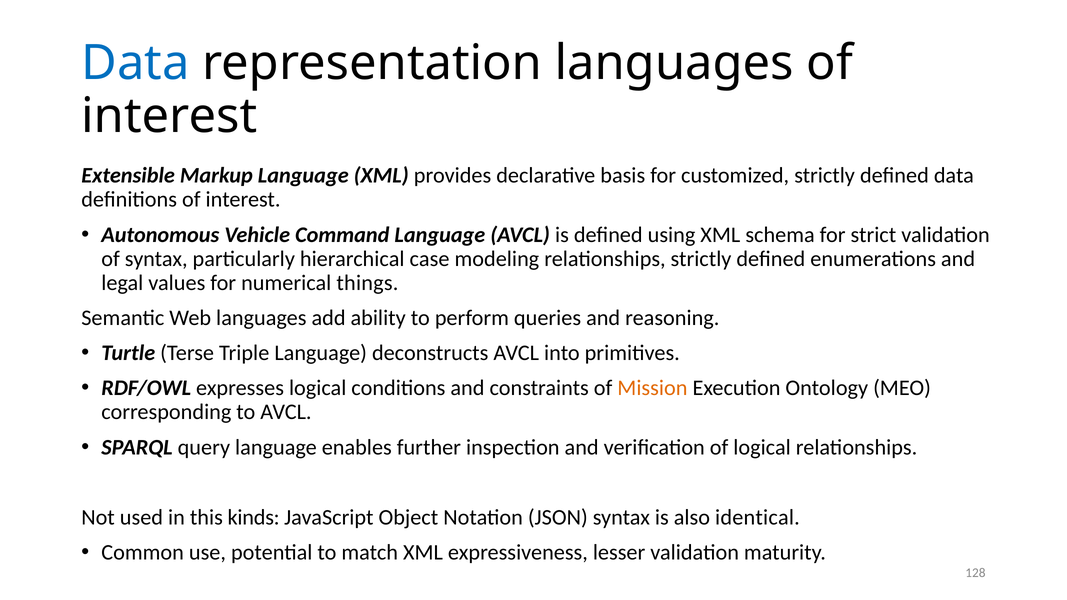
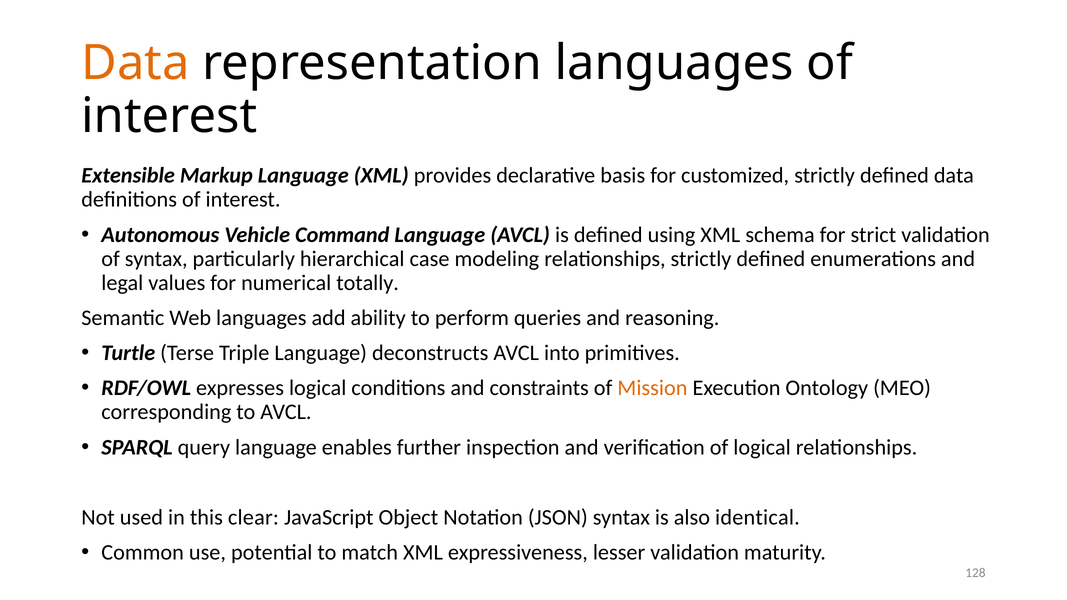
Data at (135, 63) colour: blue -> orange
things: things -> totally
kinds: kinds -> clear
